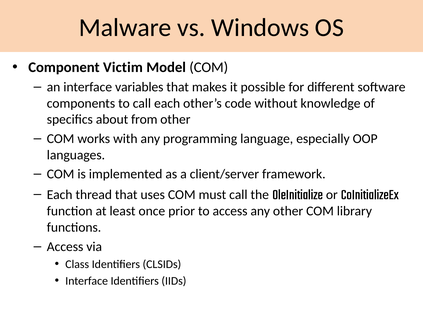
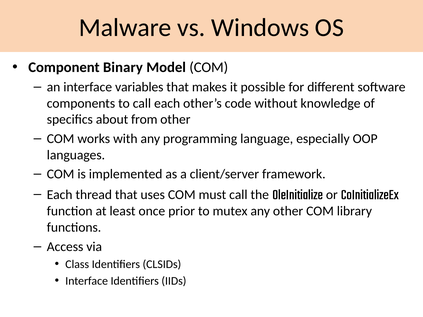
Victim: Victim -> Binary
to access: access -> mutex
